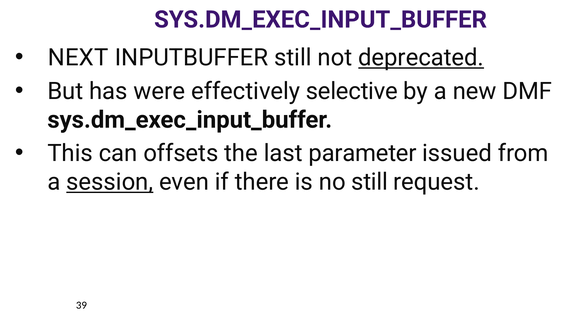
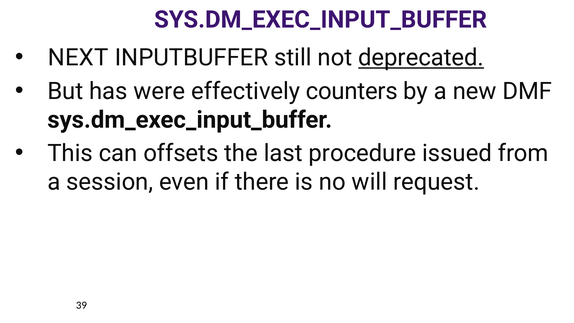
selective: selective -> counters
parameter: parameter -> procedure
session underline: present -> none
no still: still -> will
